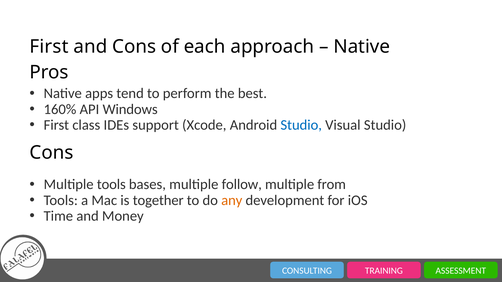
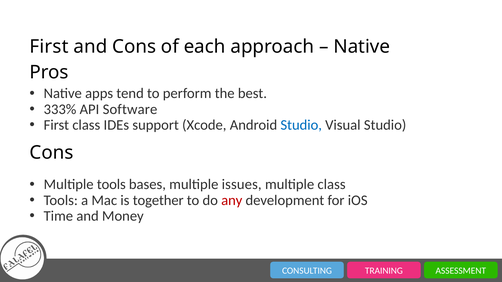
160%: 160% -> 333%
Windows: Windows -> Software
follow: follow -> issues
multiple from: from -> class
any colour: orange -> red
